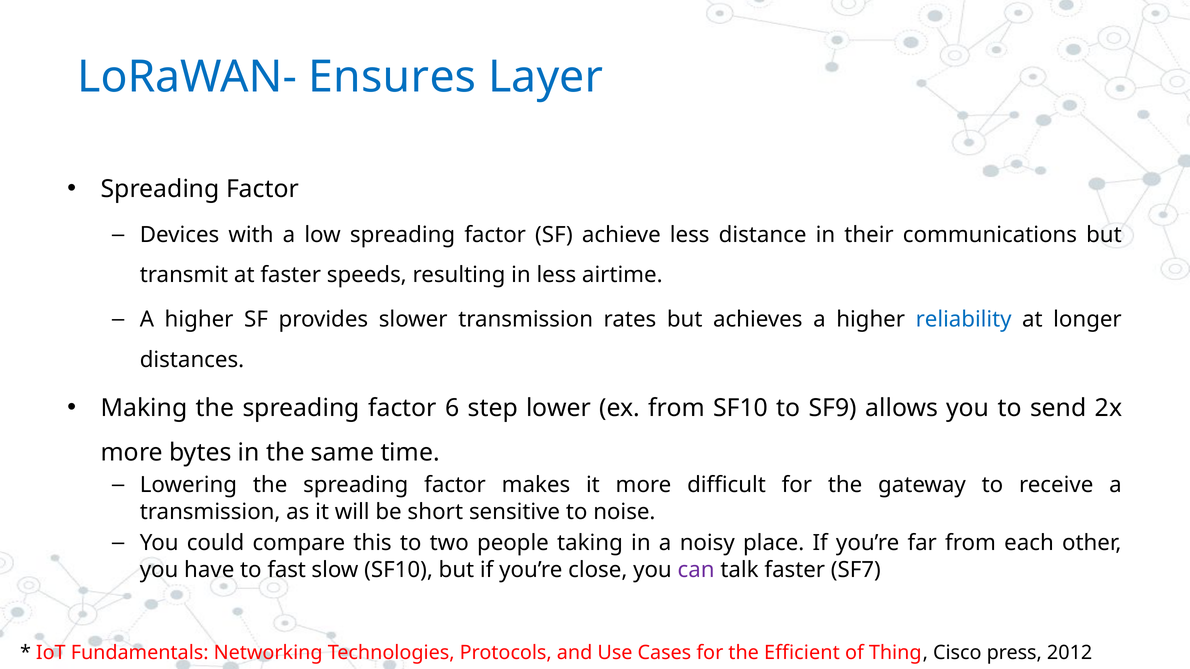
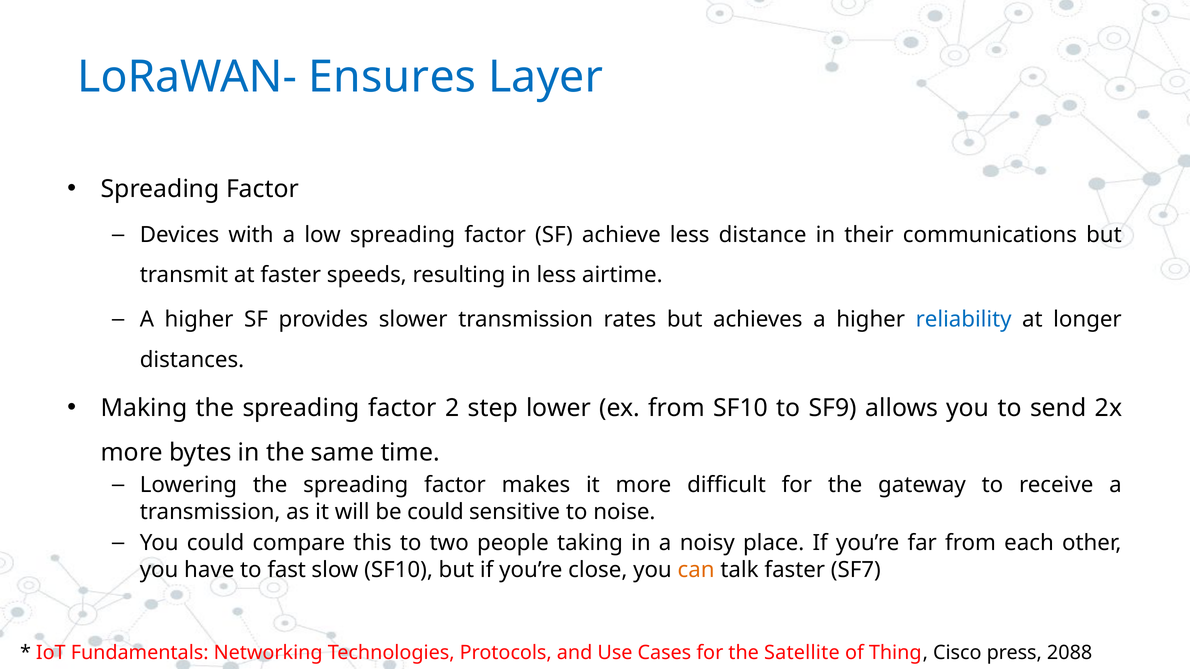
6: 6 -> 2
be short: short -> could
can colour: purple -> orange
Efficient: Efficient -> Satellite
2012: 2012 -> 2088
